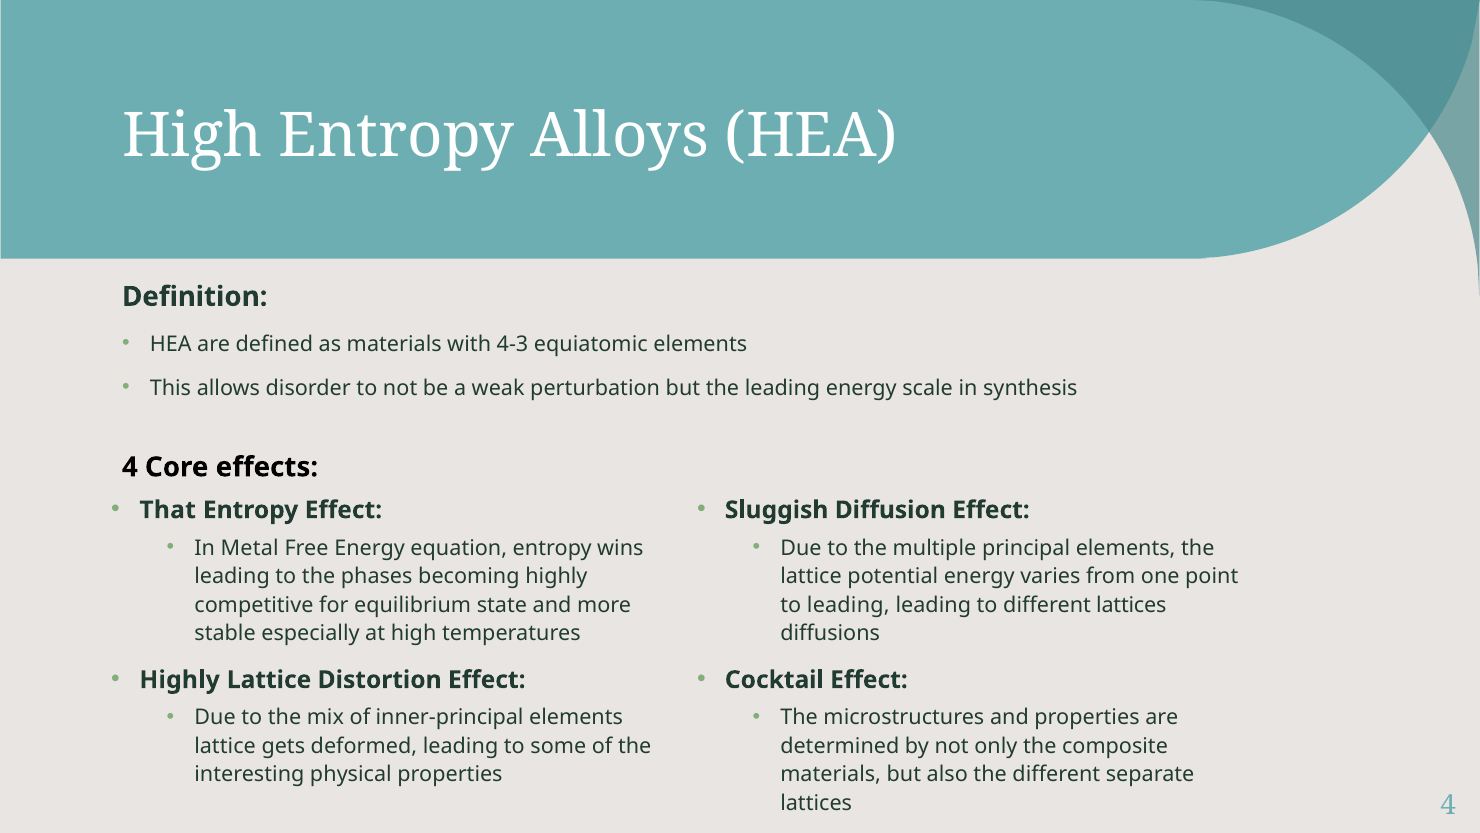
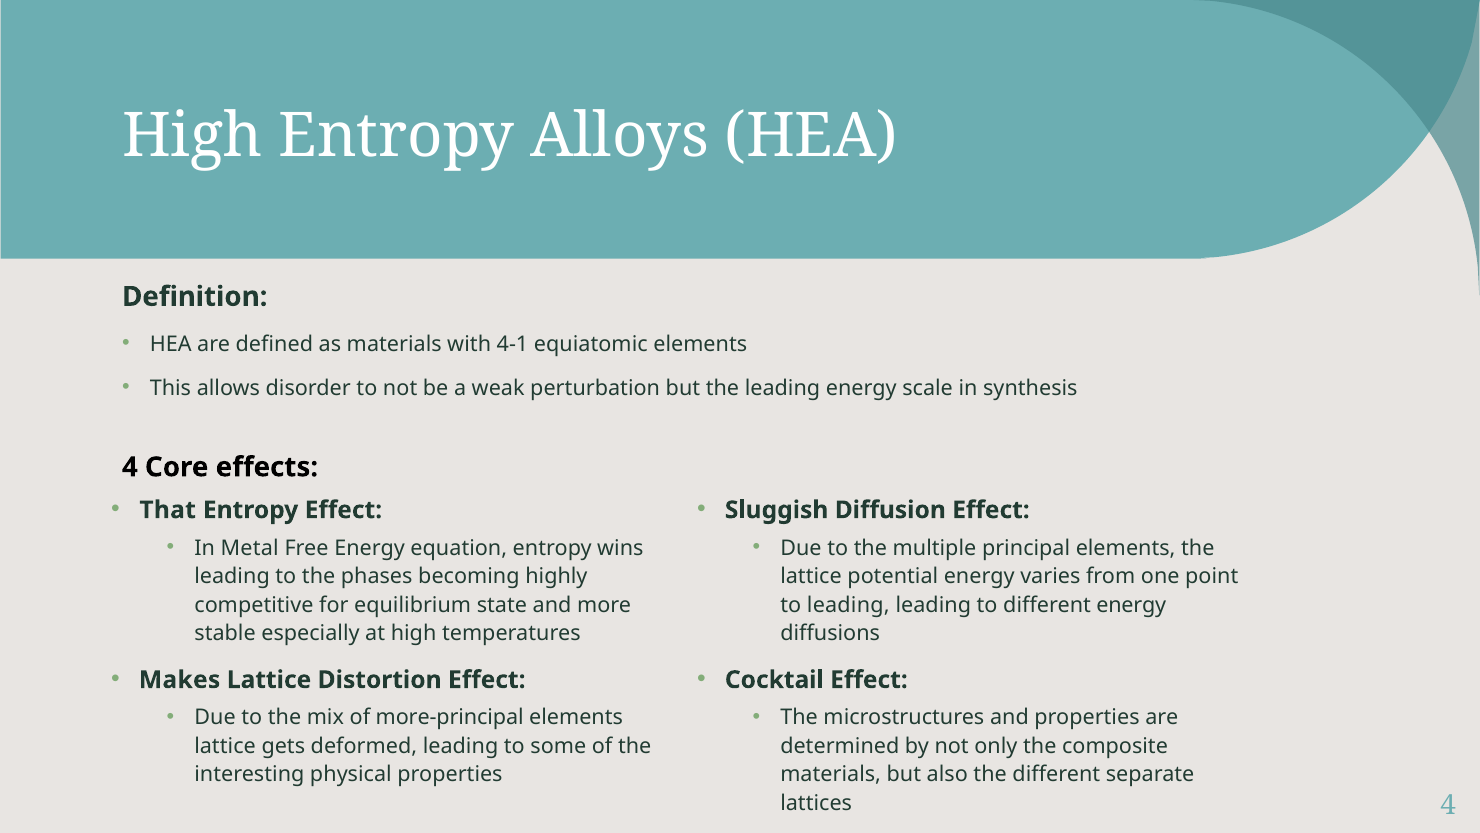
4-3: 4-3 -> 4-1
different lattices: lattices -> energy
Highly at (180, 679): Highly -> Makes
inner-principal: inner-principal -> more-principal
